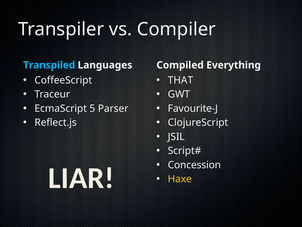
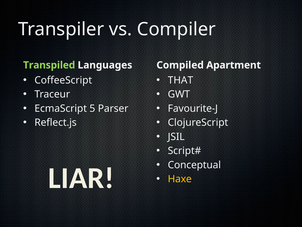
Transpiled colour: light blue -> light green
Everything: Everything -> Apartment
Concession: Concession -> Conceptual
